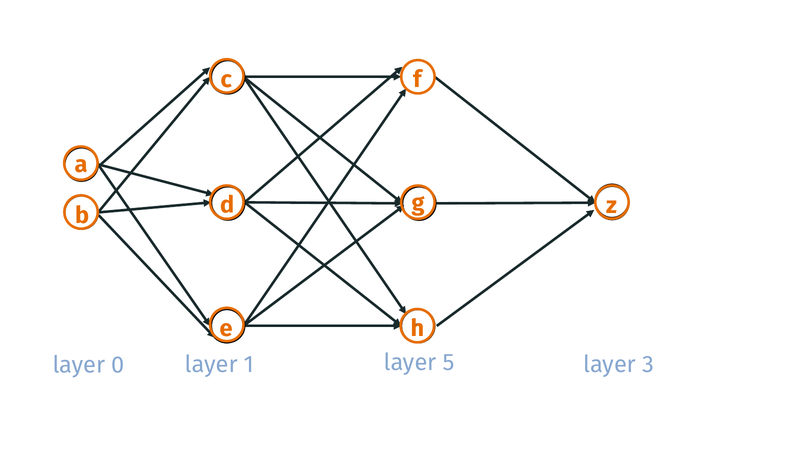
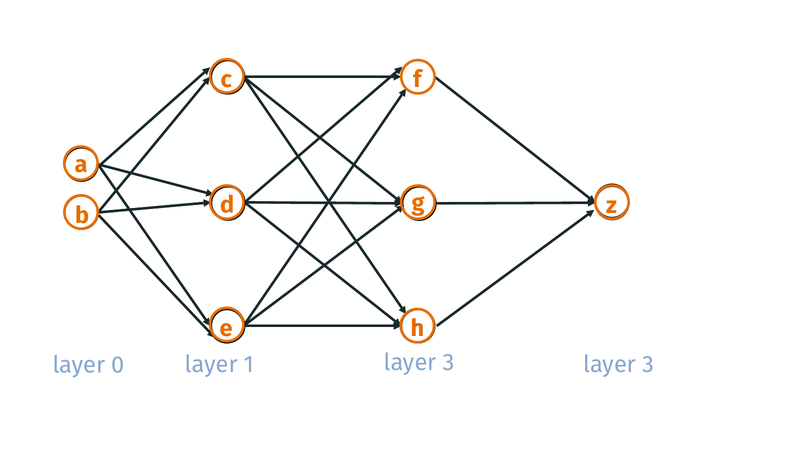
5 at (449, 362): 5 -> 3
